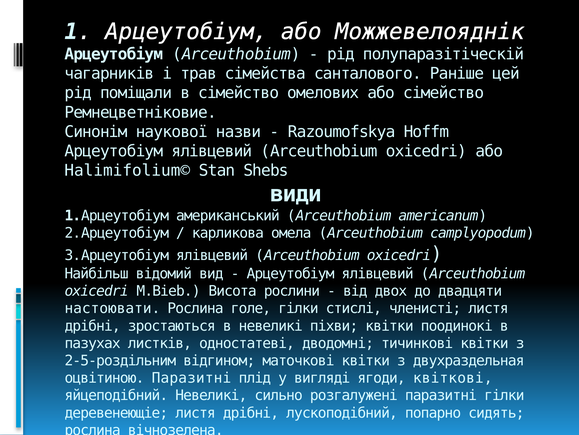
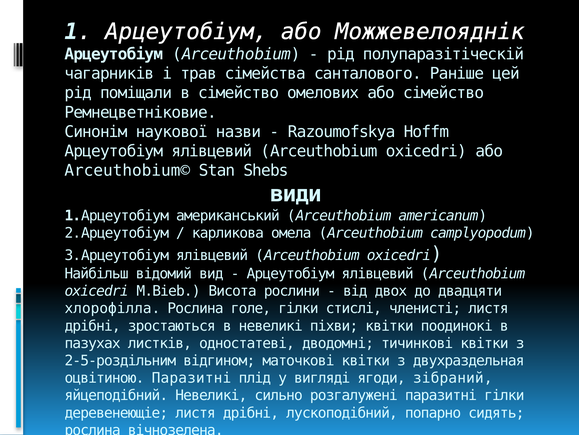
Halimifolium©: Halimifolium© -> Arceuthobium©
настоювати: настоювати -> хлорофілла
квіткові: квіткові -> зібраний
